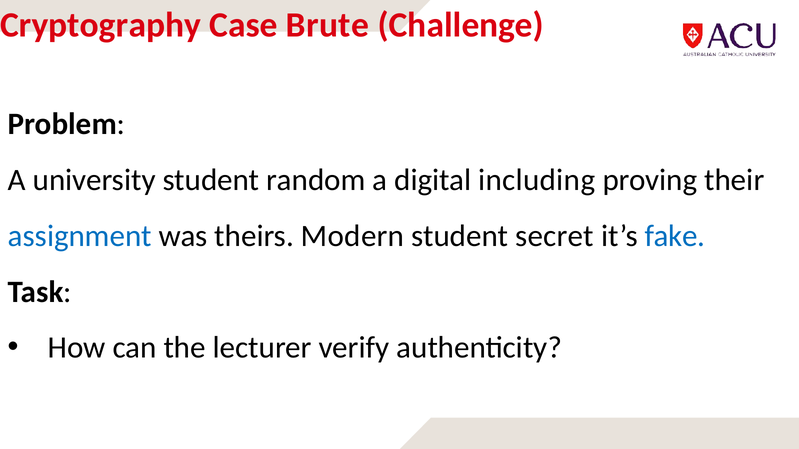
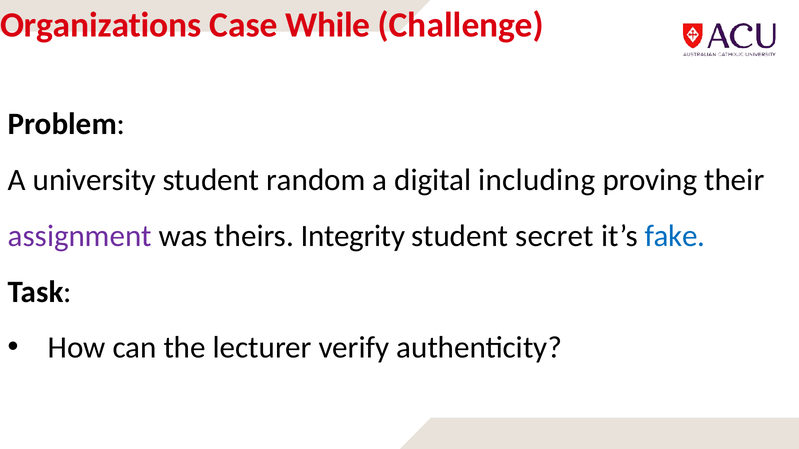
Cryptography: Cryptography -> Organizations
Brute: Brute -> While
assignment colour: blue -> purple
Modern: Modern -> Integrity
